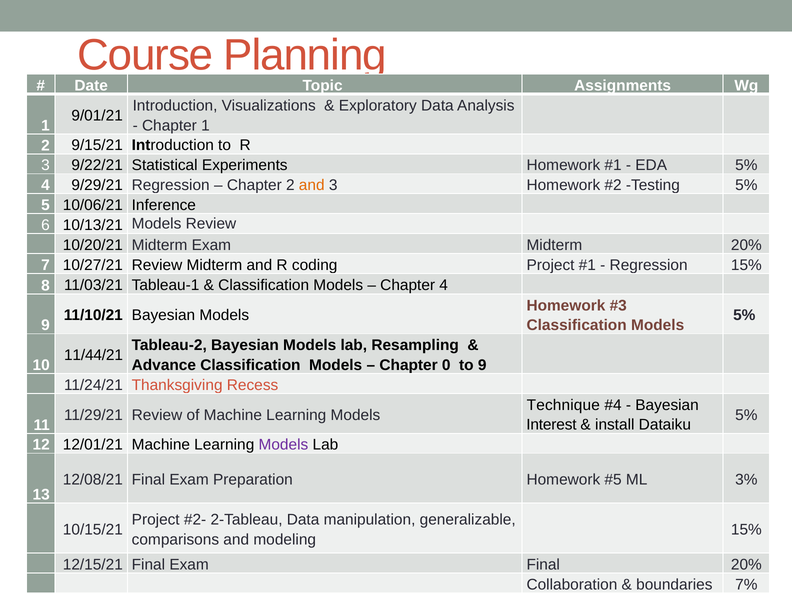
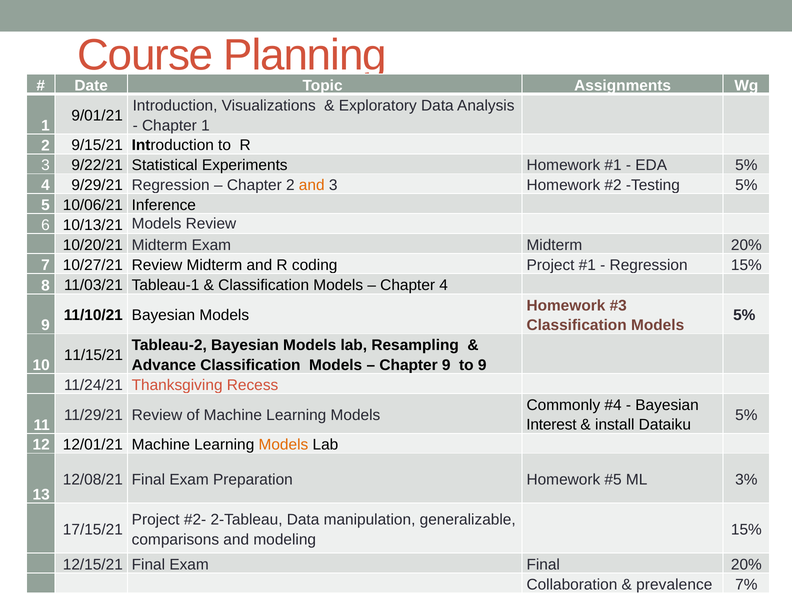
11/44/21: 11/44/21 -> 11/15/21
Chapter 0: 0 -> 9
Technique: Technique -> Commonly
Models at (283, 445) colour: purple -> orange
10/15/21: 10/15/21 -> 17/15/21
boundaries: boundaries -> prevalence
